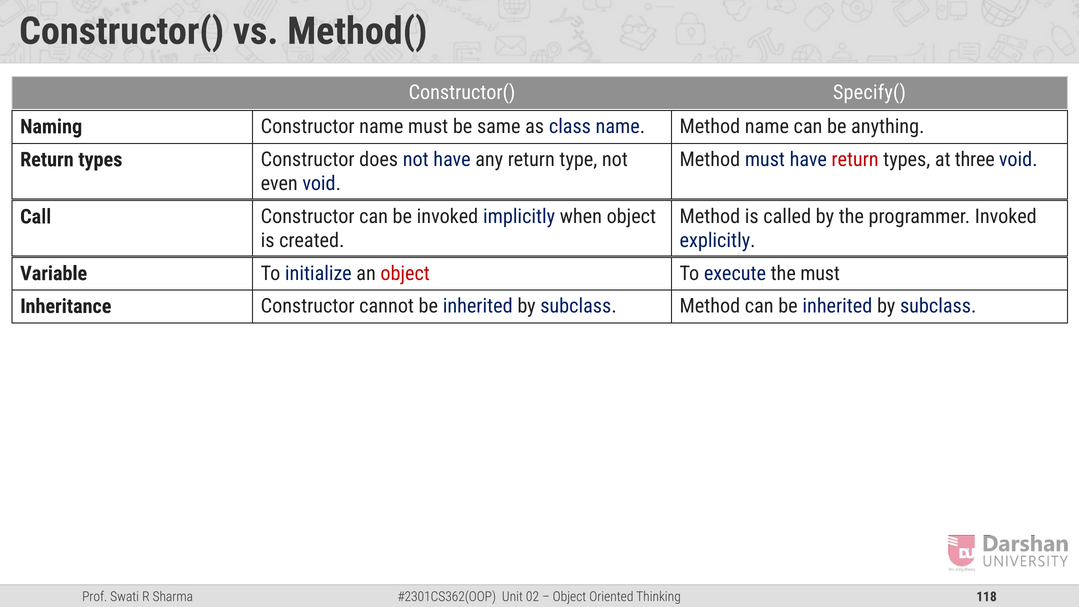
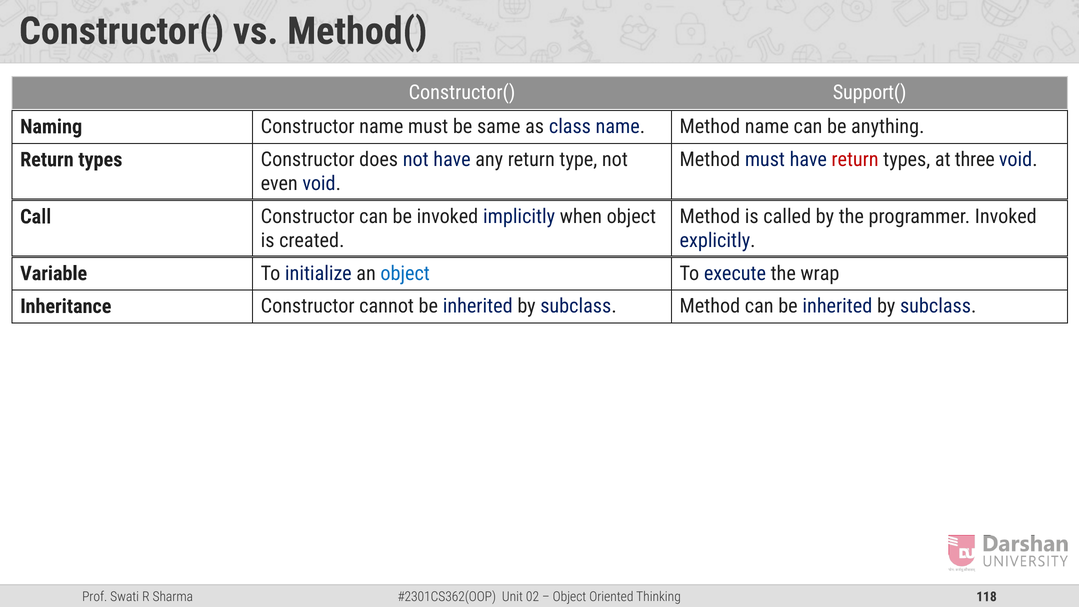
Specify(: Specify( -> Support(
object at (405, 273) colour: red -> blue
the must: must -> wrap
